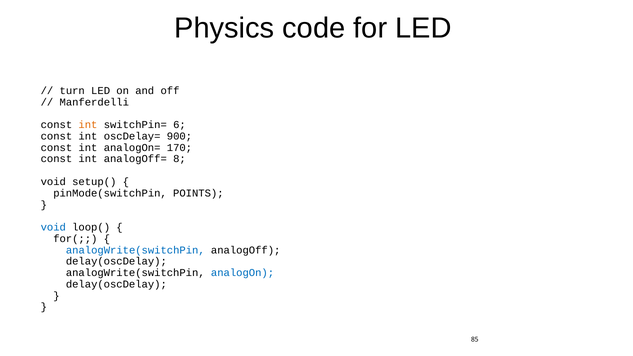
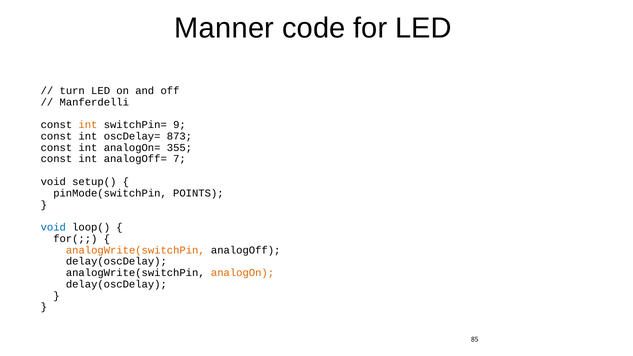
Physics: Physics -> Manner
6: 6 -> 9
900: 900 -> 873
170: 170 -> 355
8: 8 -> 7
analogWrite(switchPin at (135, 250) colour: blue -> orange
analogOn colour: blue -> orange
